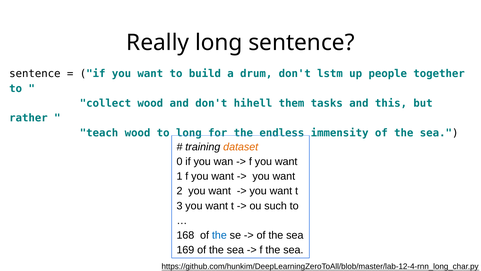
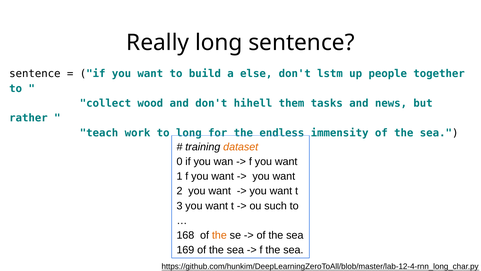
drum: drum -> else
this: this -> news
teach wood: wood -> work
the at (219, 235) colour: blue -> orange
